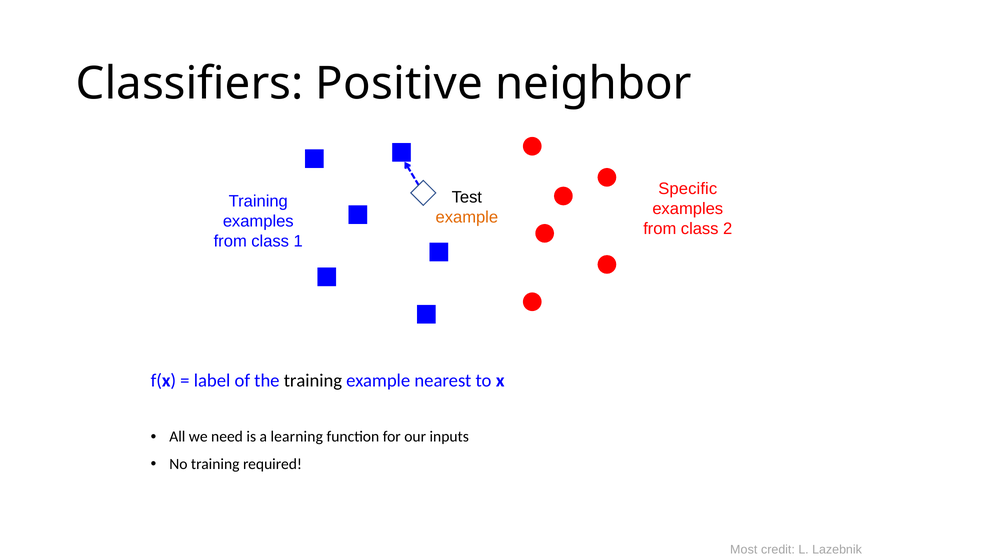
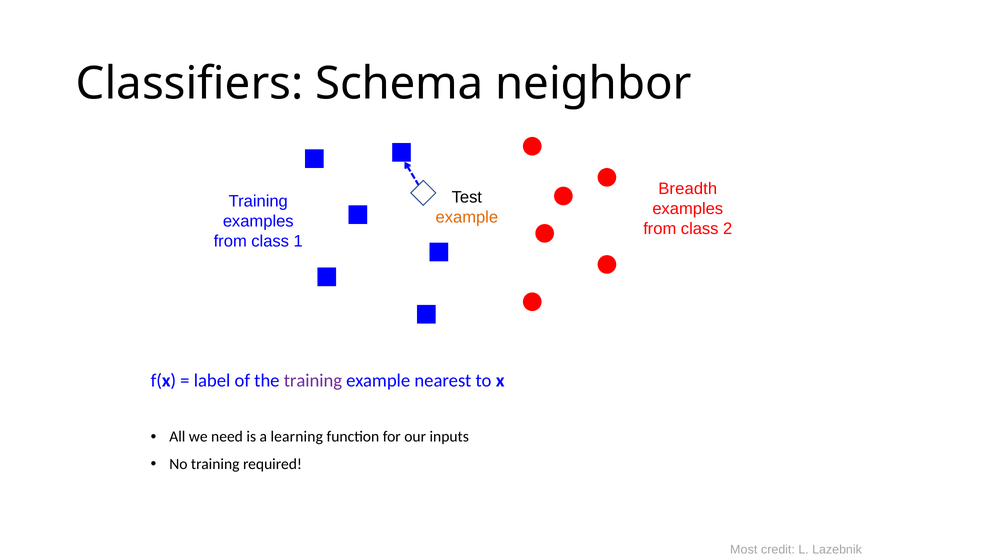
Positive: Positive -> Schema
Specific: Specific -> Breadth
training at (313, 381) colour: black -> purple
